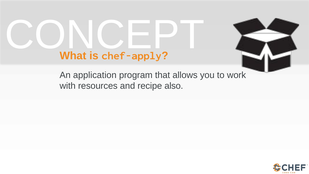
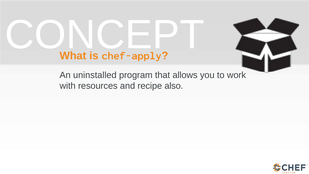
application: application -> uninstalled
